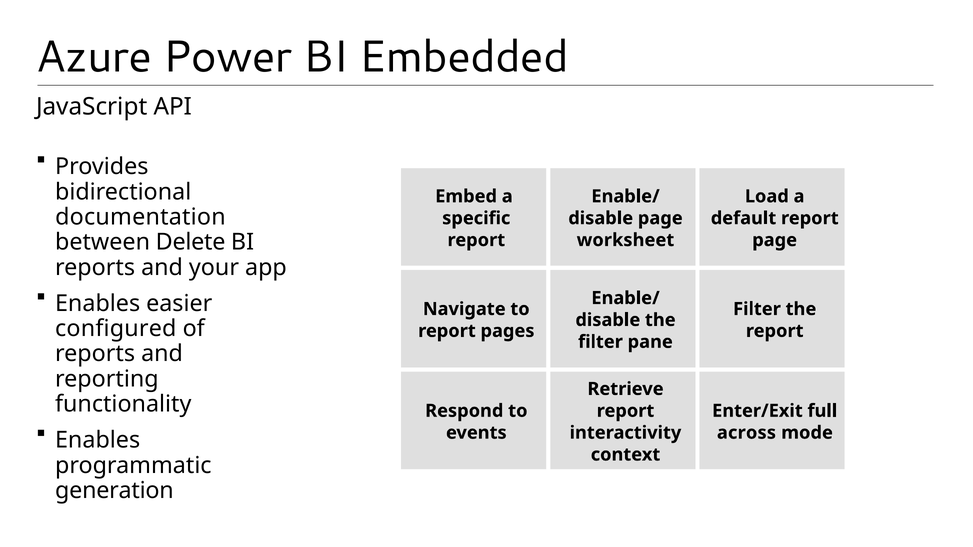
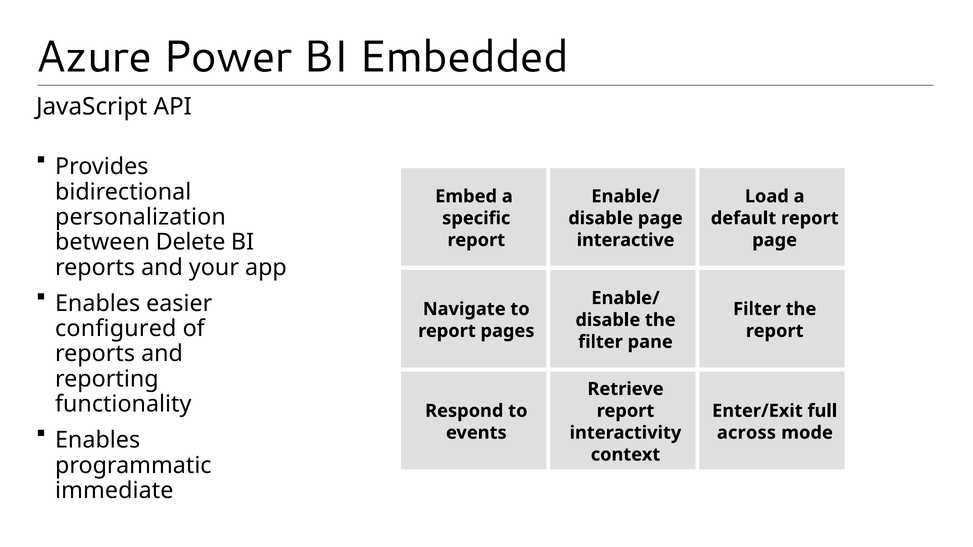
documentation: documentation -> personalization
worksheet: worksheet -> interactive
generation: generation -> immediate
